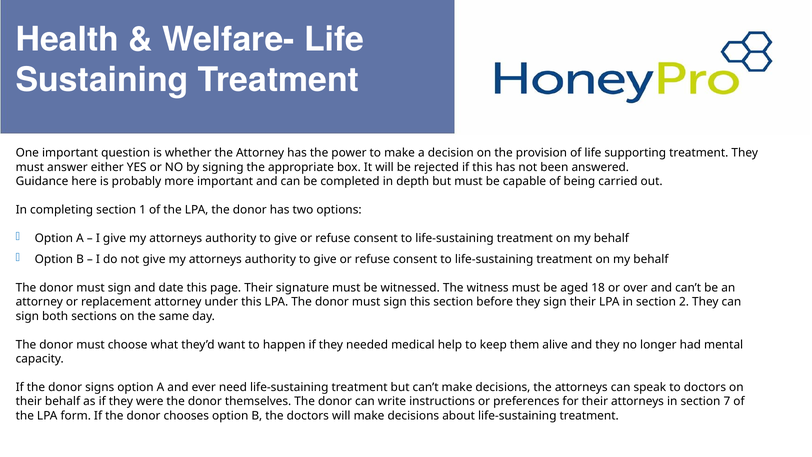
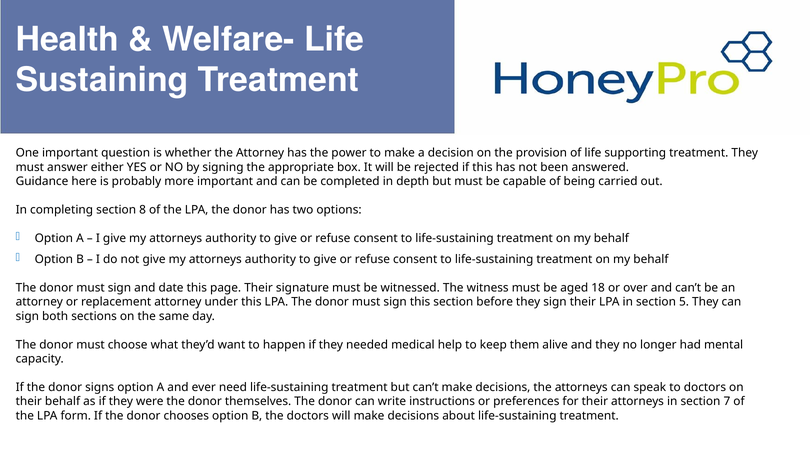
1: 1 -> 8
2: 2 -> 5
